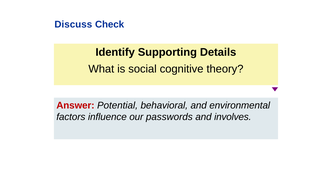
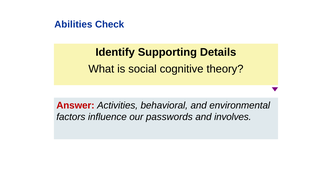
Discuss: Discuss -> Abilities
Potential: Potential -> Activities
